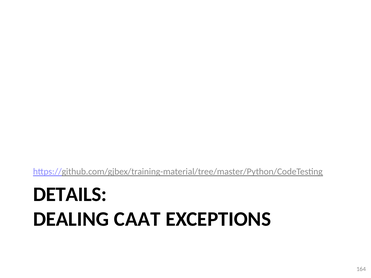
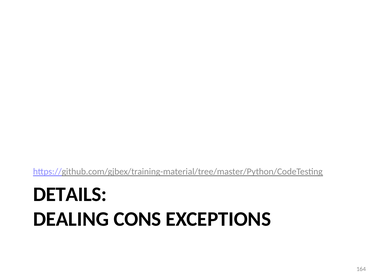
CAAT: CAAT -> CONS
